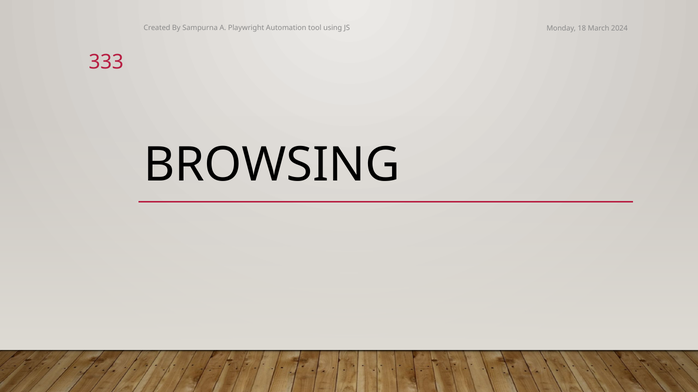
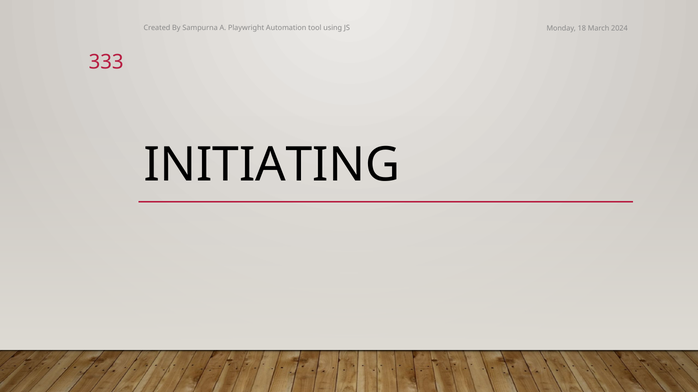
BROWSING: BROWSING -> INITIATING
